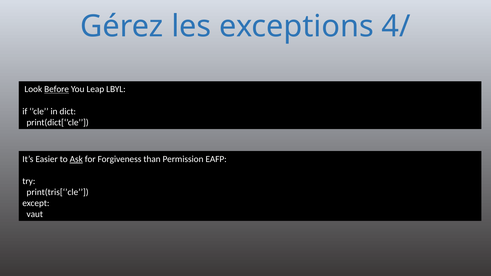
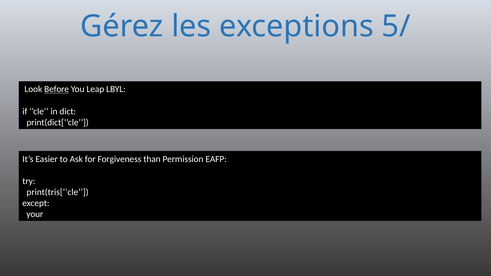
4/: 4/ -> 5/
Ask underline: present -> none
vaut: vaut -> your
